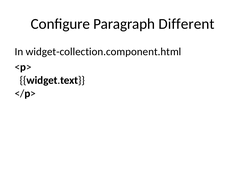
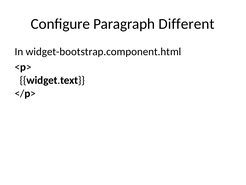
widget-collection.component.html: widget-collection.component.html -> widget-bootstrap.component.html
